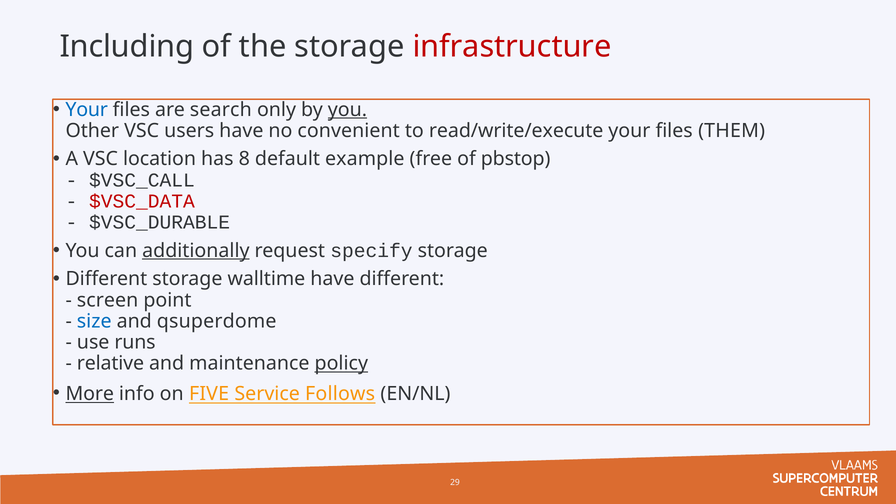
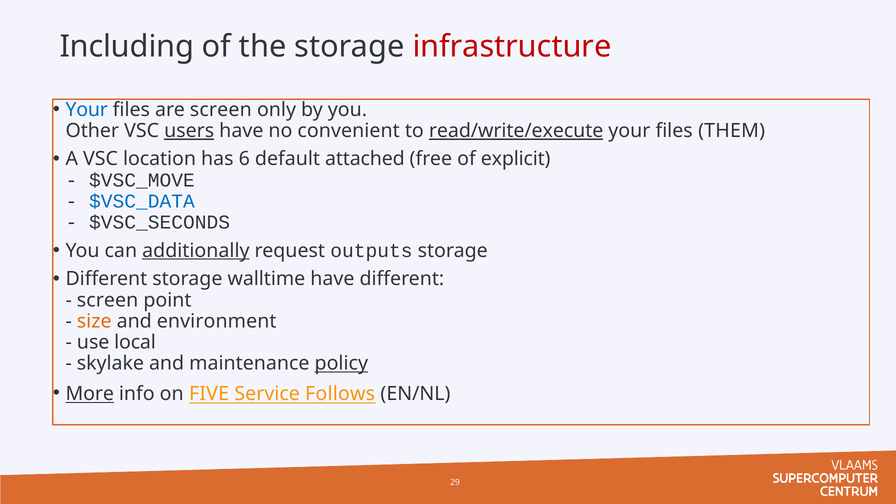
are search: search -> screen
you at (347, 110) underline: present -> none
users underline: none -> present
read/write/execute underline: none -> present
8: 8 -> 6
example: example -> attached
pbstop: pbstop -> explicit
$VSC_CALL: $VSC_CALL -> $VSC_MOVE
$VSC_DATA colour: red -> blue
$VSC_DURABLE: $VSC_DURABLE -> $VSC_SECONDS
specify: specify -> outputs
size colour: blue -> orange
qsuperdome: qsuperdome -> environment
runs: runs -> local
relative: relative -> skylake
